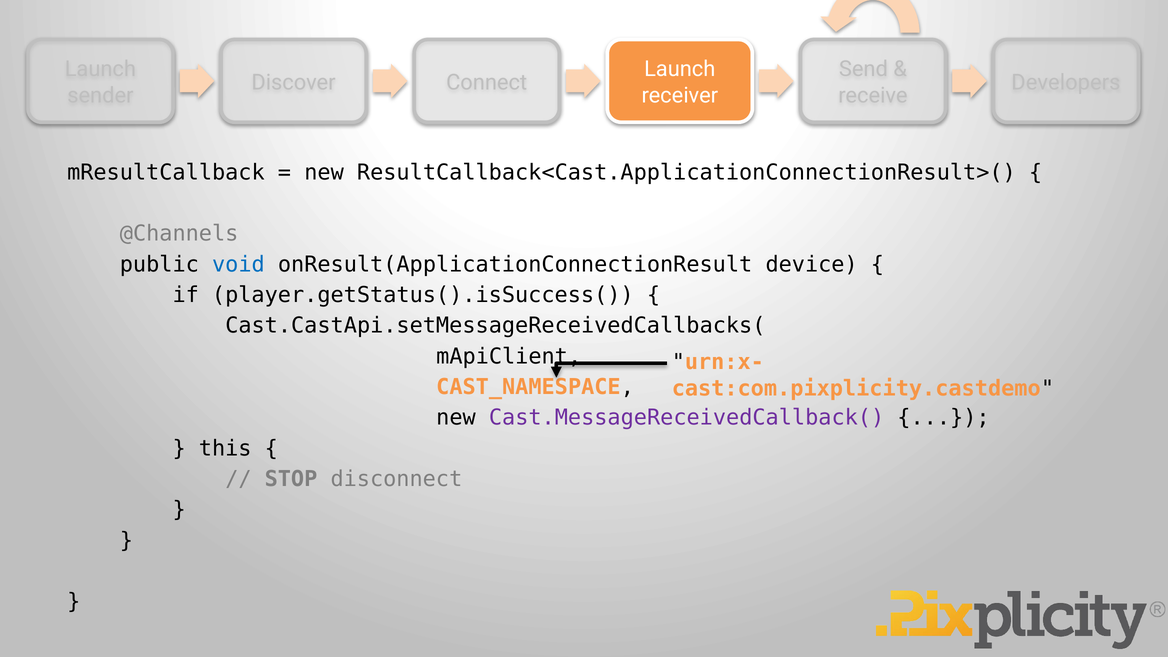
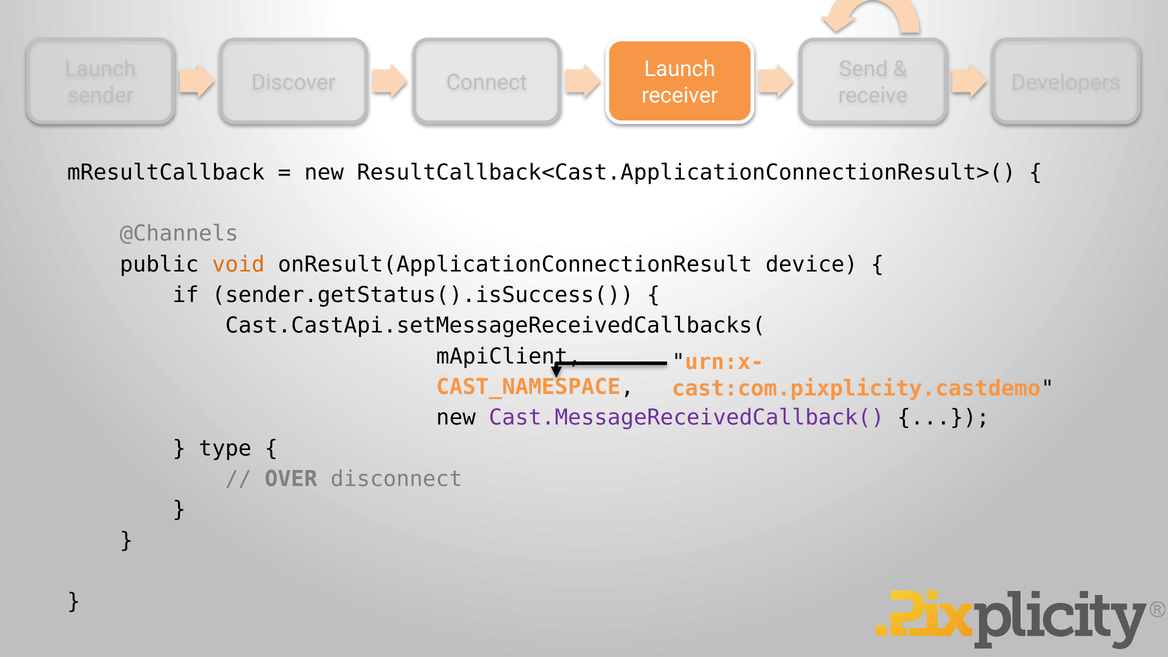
void colour: blue -> orange
player.getStatus().isSuccess(: player.getStatus().isSuccess( -> sender.getStatus().isSuccess(
this: this -> type
STOP: STOP -> OVER
